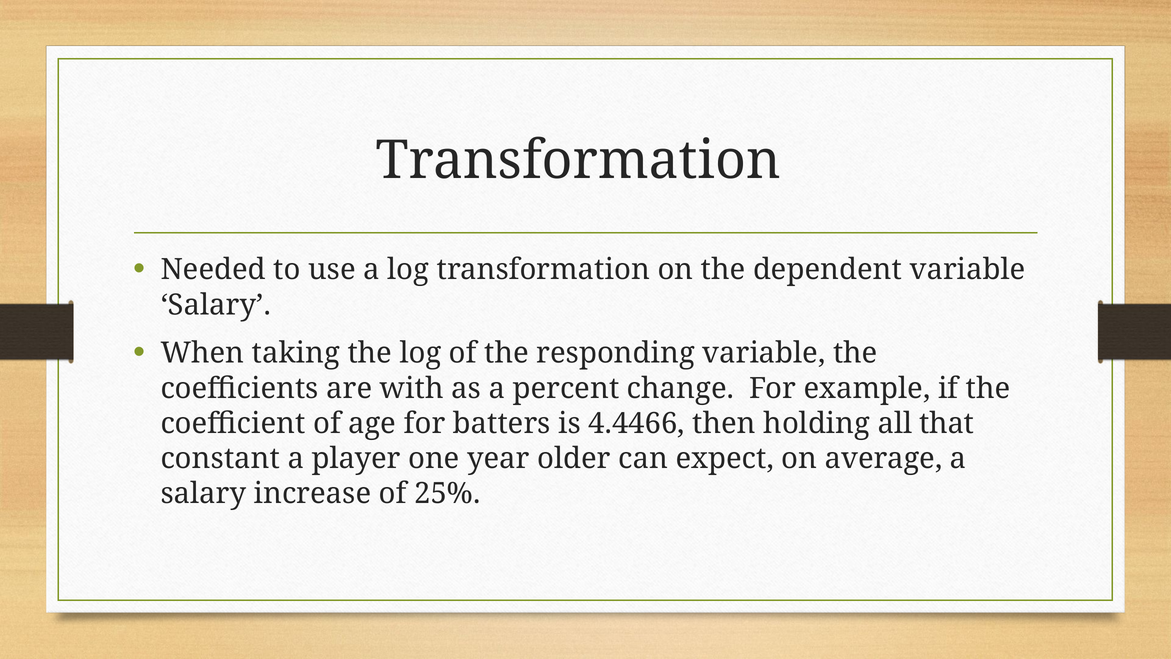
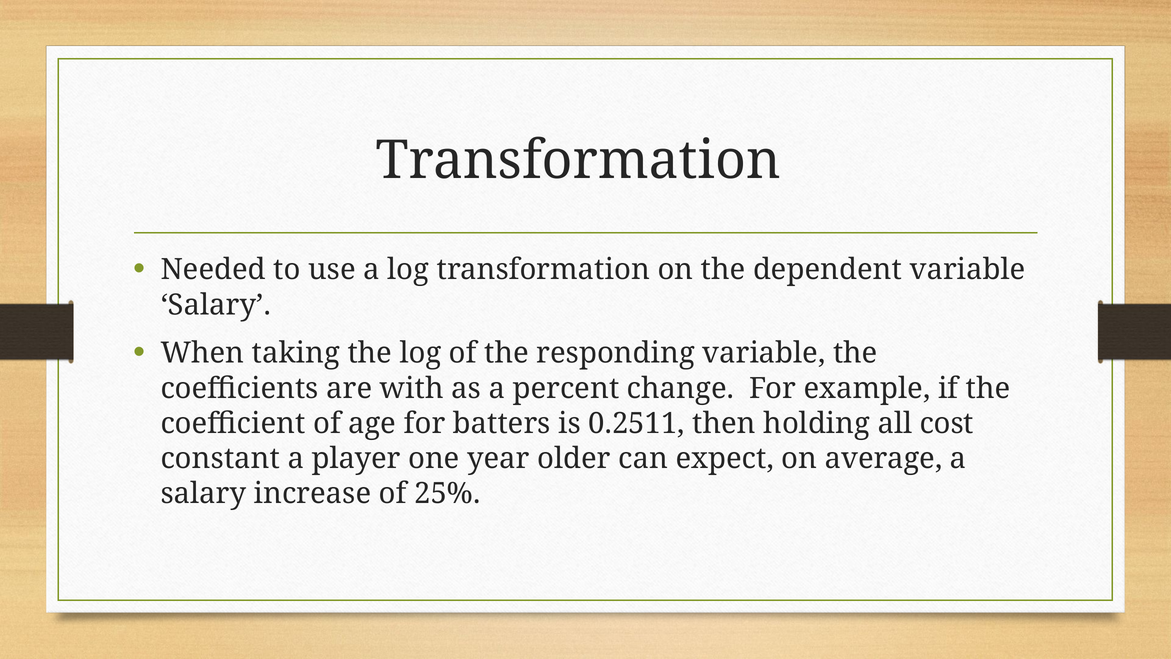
4.4466: 4.4466 -> 0.2511
that: that -> cost
